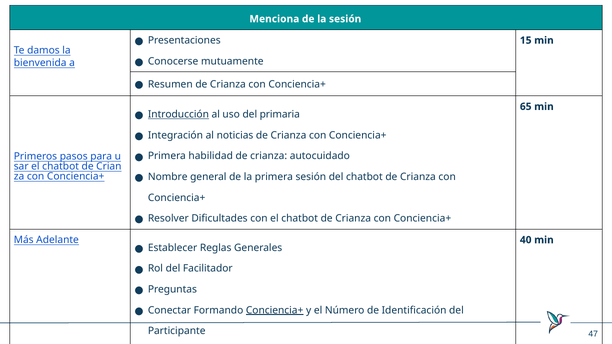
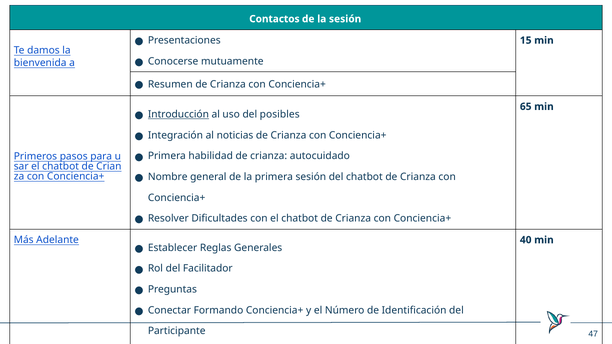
Menciona: Menciona -> Contactos
primaria: primaria -> posibles
Conciencia+ at (275, 310) underline: present -> none
